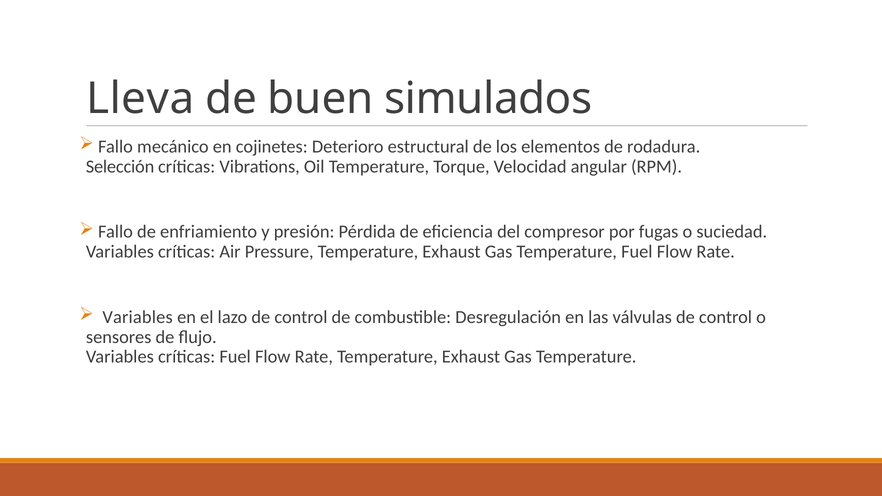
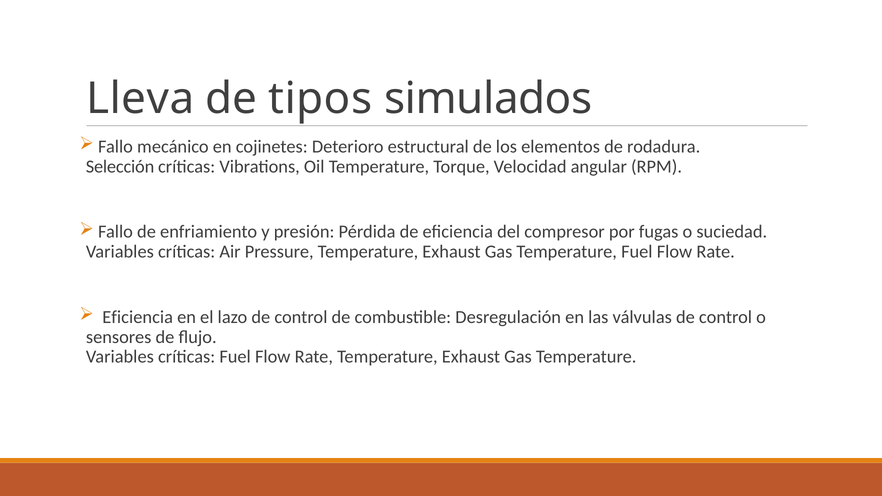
buen: buen -> tipos
Variables at (138, 317): Variables -> Eficiencia
